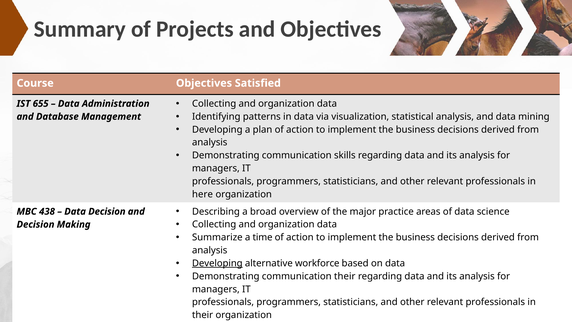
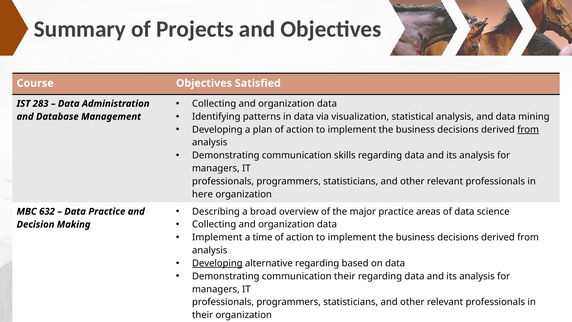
655: 655 -> 283
from at (528, 130) underline: none -> present
438: 438 -> 632
Data Decision: Decision -> Practice
Summarize at (217, 237): Summarize -> Implement
alternative workforce: workforce -> regarding
